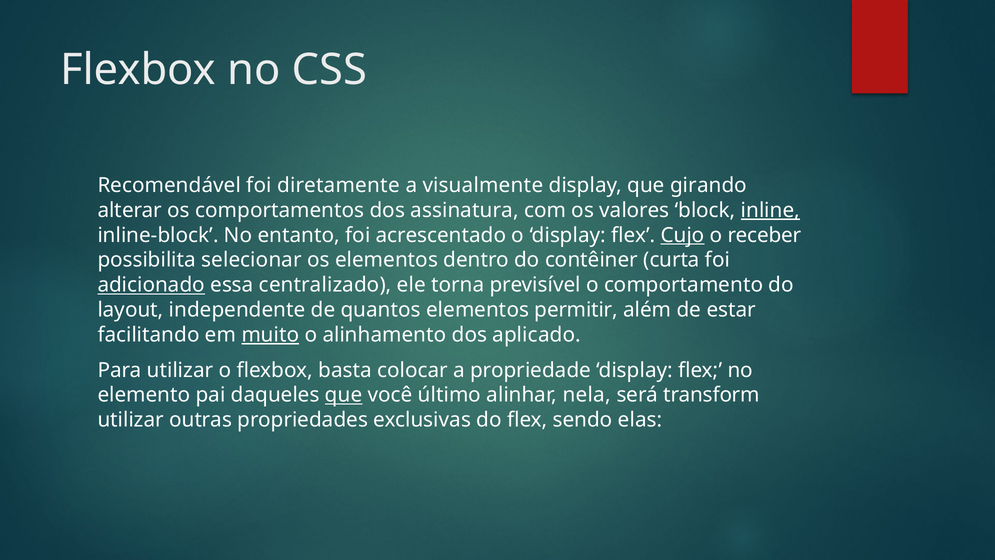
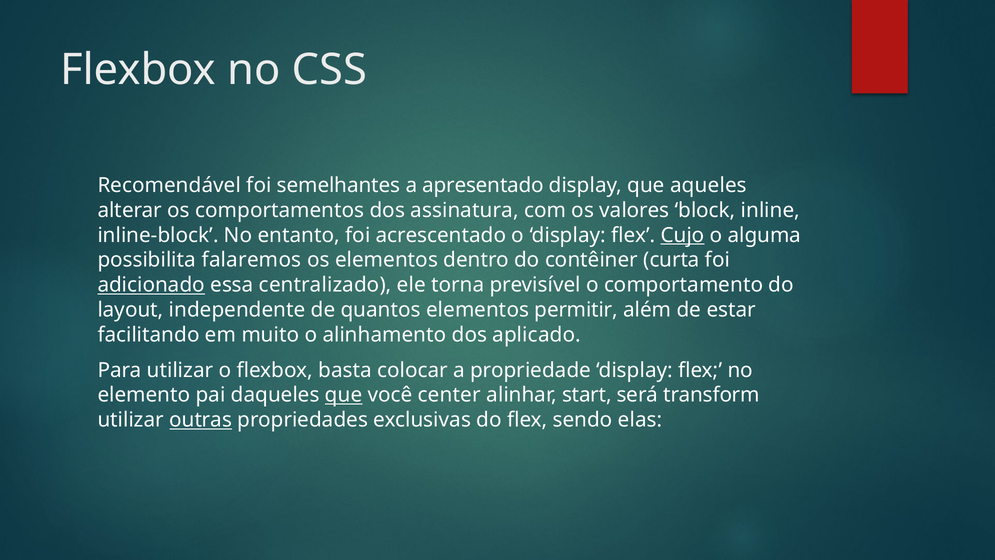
diretamente: diretamente -> semelhantes
visualmente: visualmente -> apresentado
girando: girando -> aqueles
inline underline: present -> none
receber: receber -> alguma
selecionar: selecionar -> falaremos
muito underline: present -> none
último: último -> center
nela: nela -> start
outras underline: none -> present
